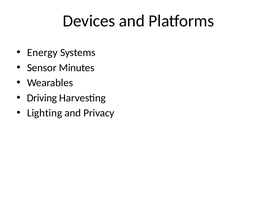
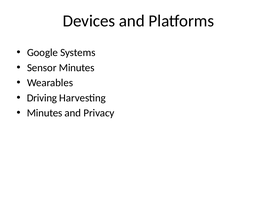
Energy: Energy -> Google
Lighting at (45, 113): Lighting -> Minutes
